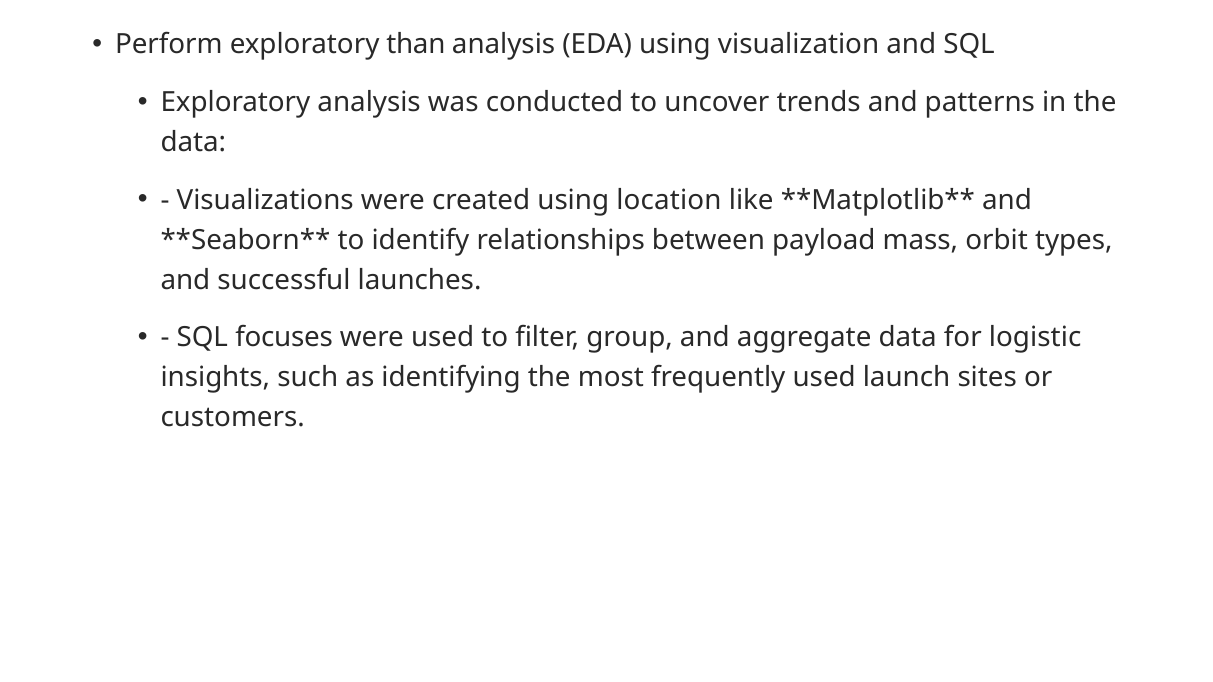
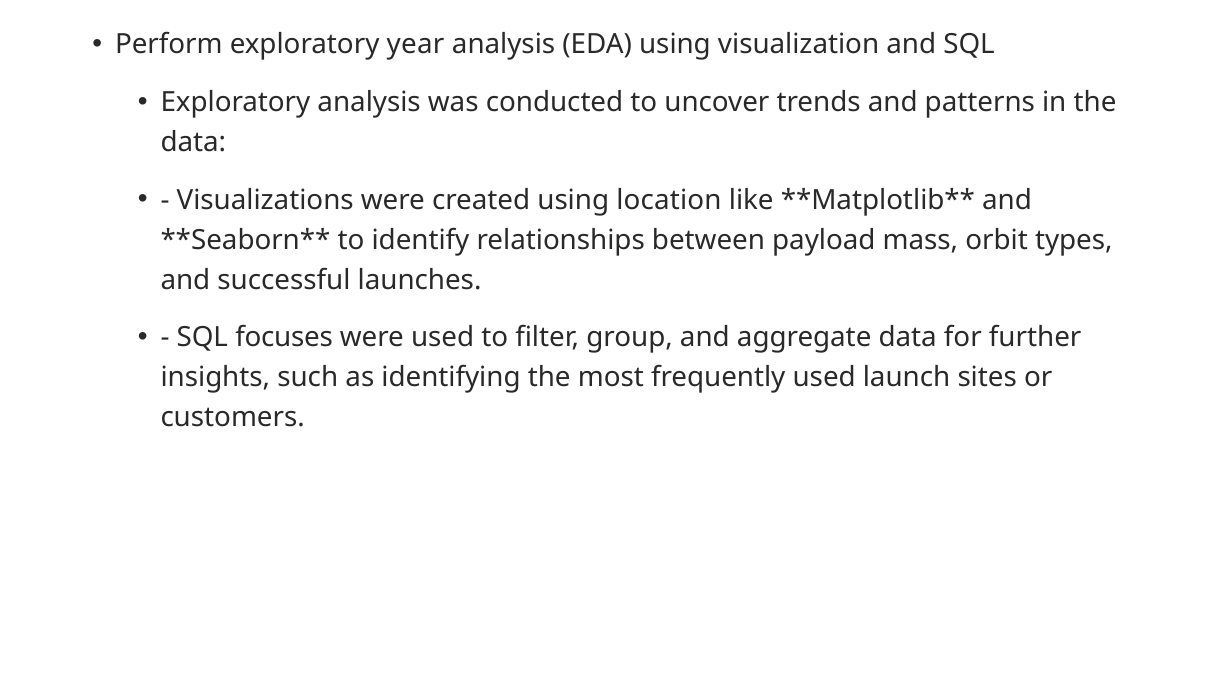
than: than -> year
logistic: logistic -> further
